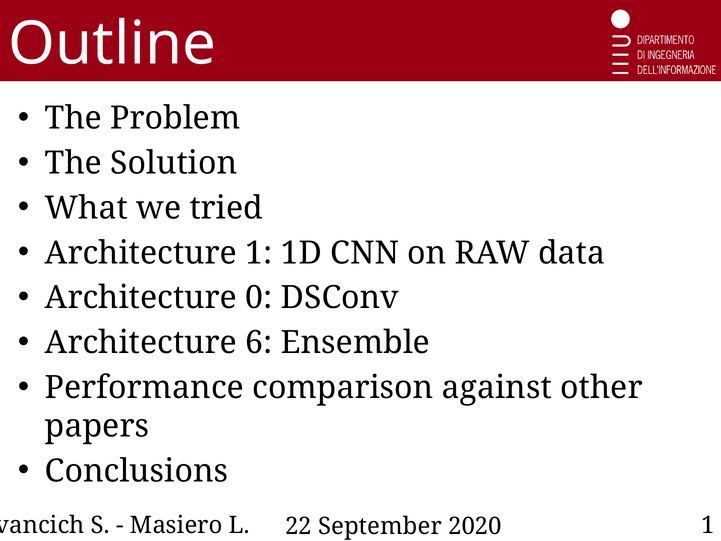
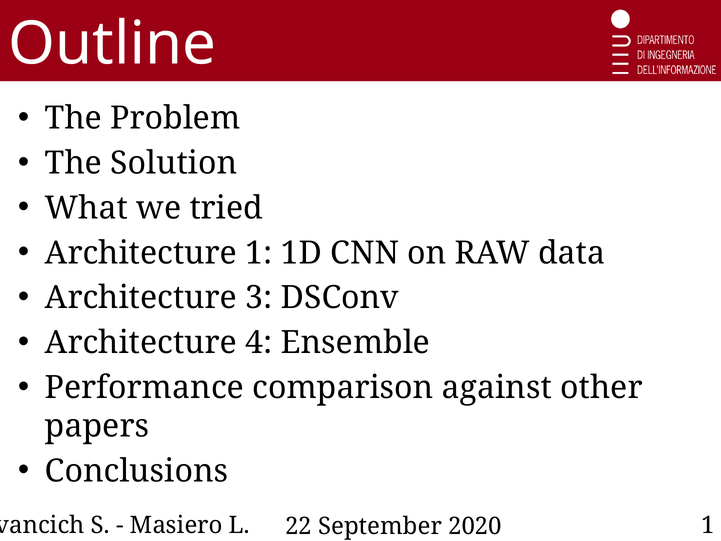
0: 0 -> 3
6: 6 -> 4
